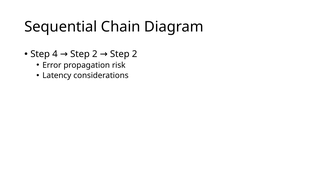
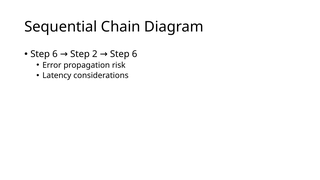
4 at (55, 54): 4 -> 6
2 Step 2: 2 -> 6
